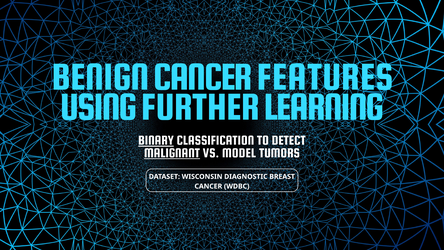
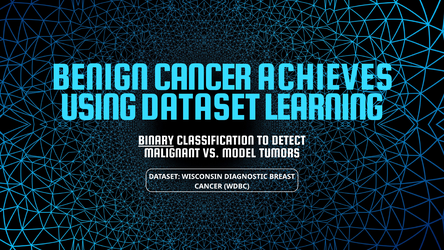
FEATURES: FEATURES -> ACHIEVES
USING FURTHER: FURTHER -> DATASET
MALIGNANT underline: present -> none
